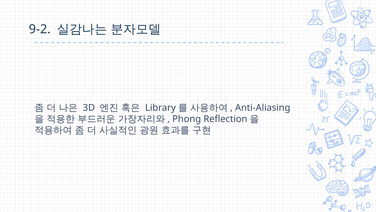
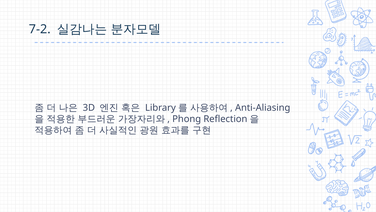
9-2: 9-2 -> 7-2
